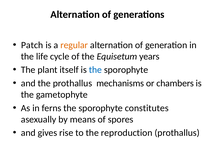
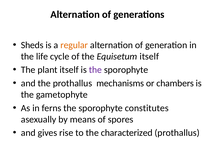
Patch: Patch -> Sheds
Equisetum years: years -> itself
the at (95, 70) colour: blue -> purple
reproduction: reproduction -> characterized
